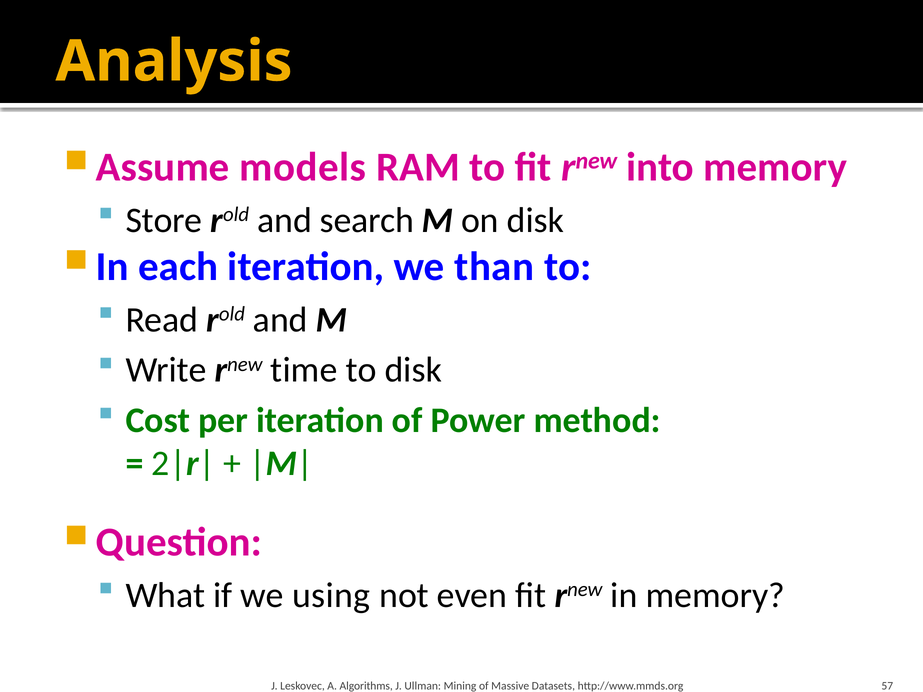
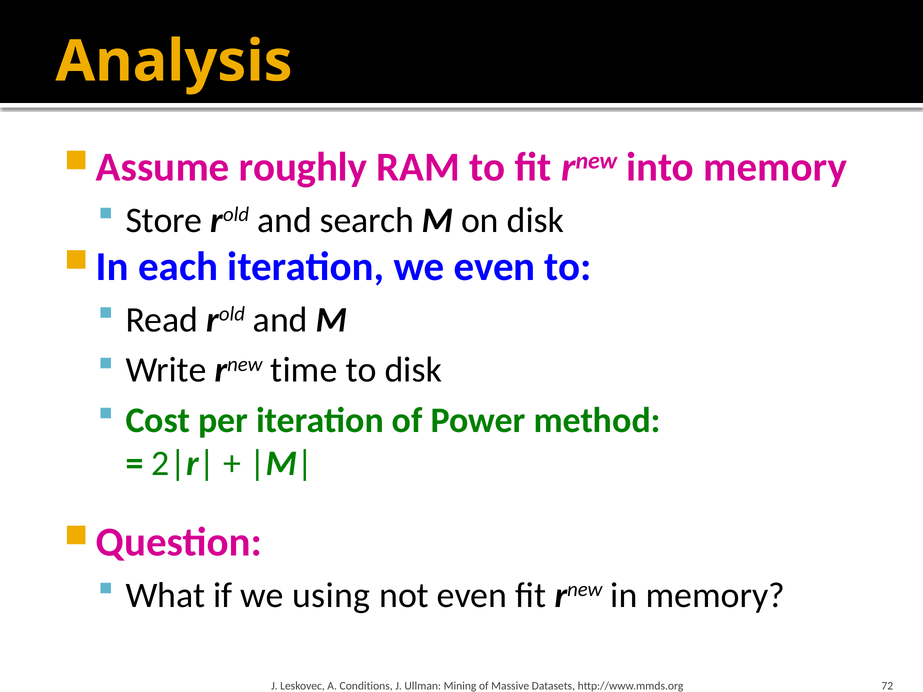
models: models -> roughly
we than: than -> even
Algorithms: Algorithms -> Conditions
57: 57 -> 72
